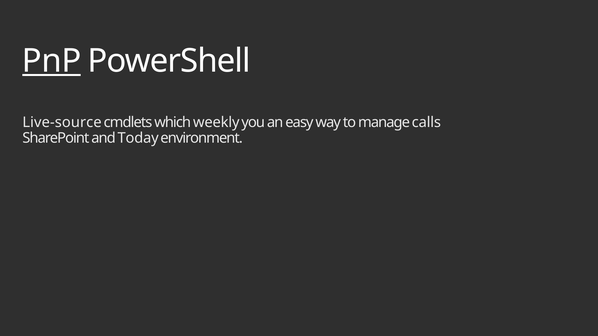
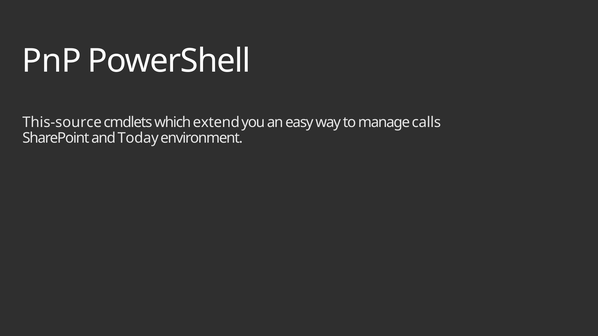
PnP underline: present -> none
Live-source: Live-source -> This-source
weekly: weekly -> extend
